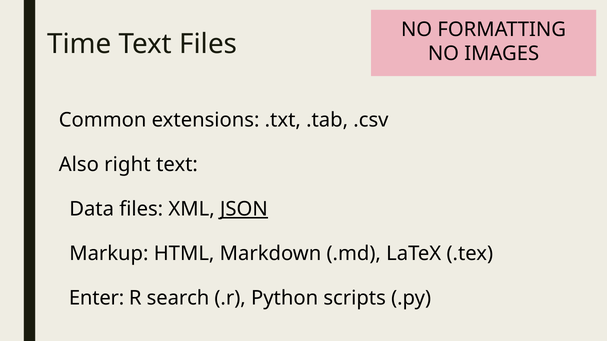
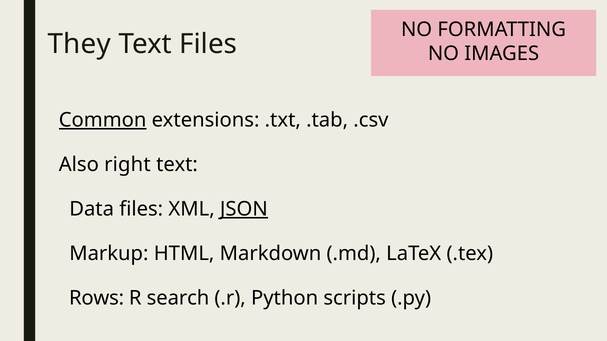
Time: Time -> They
Common underline: none -> present
Enter: Enter -> Rows
